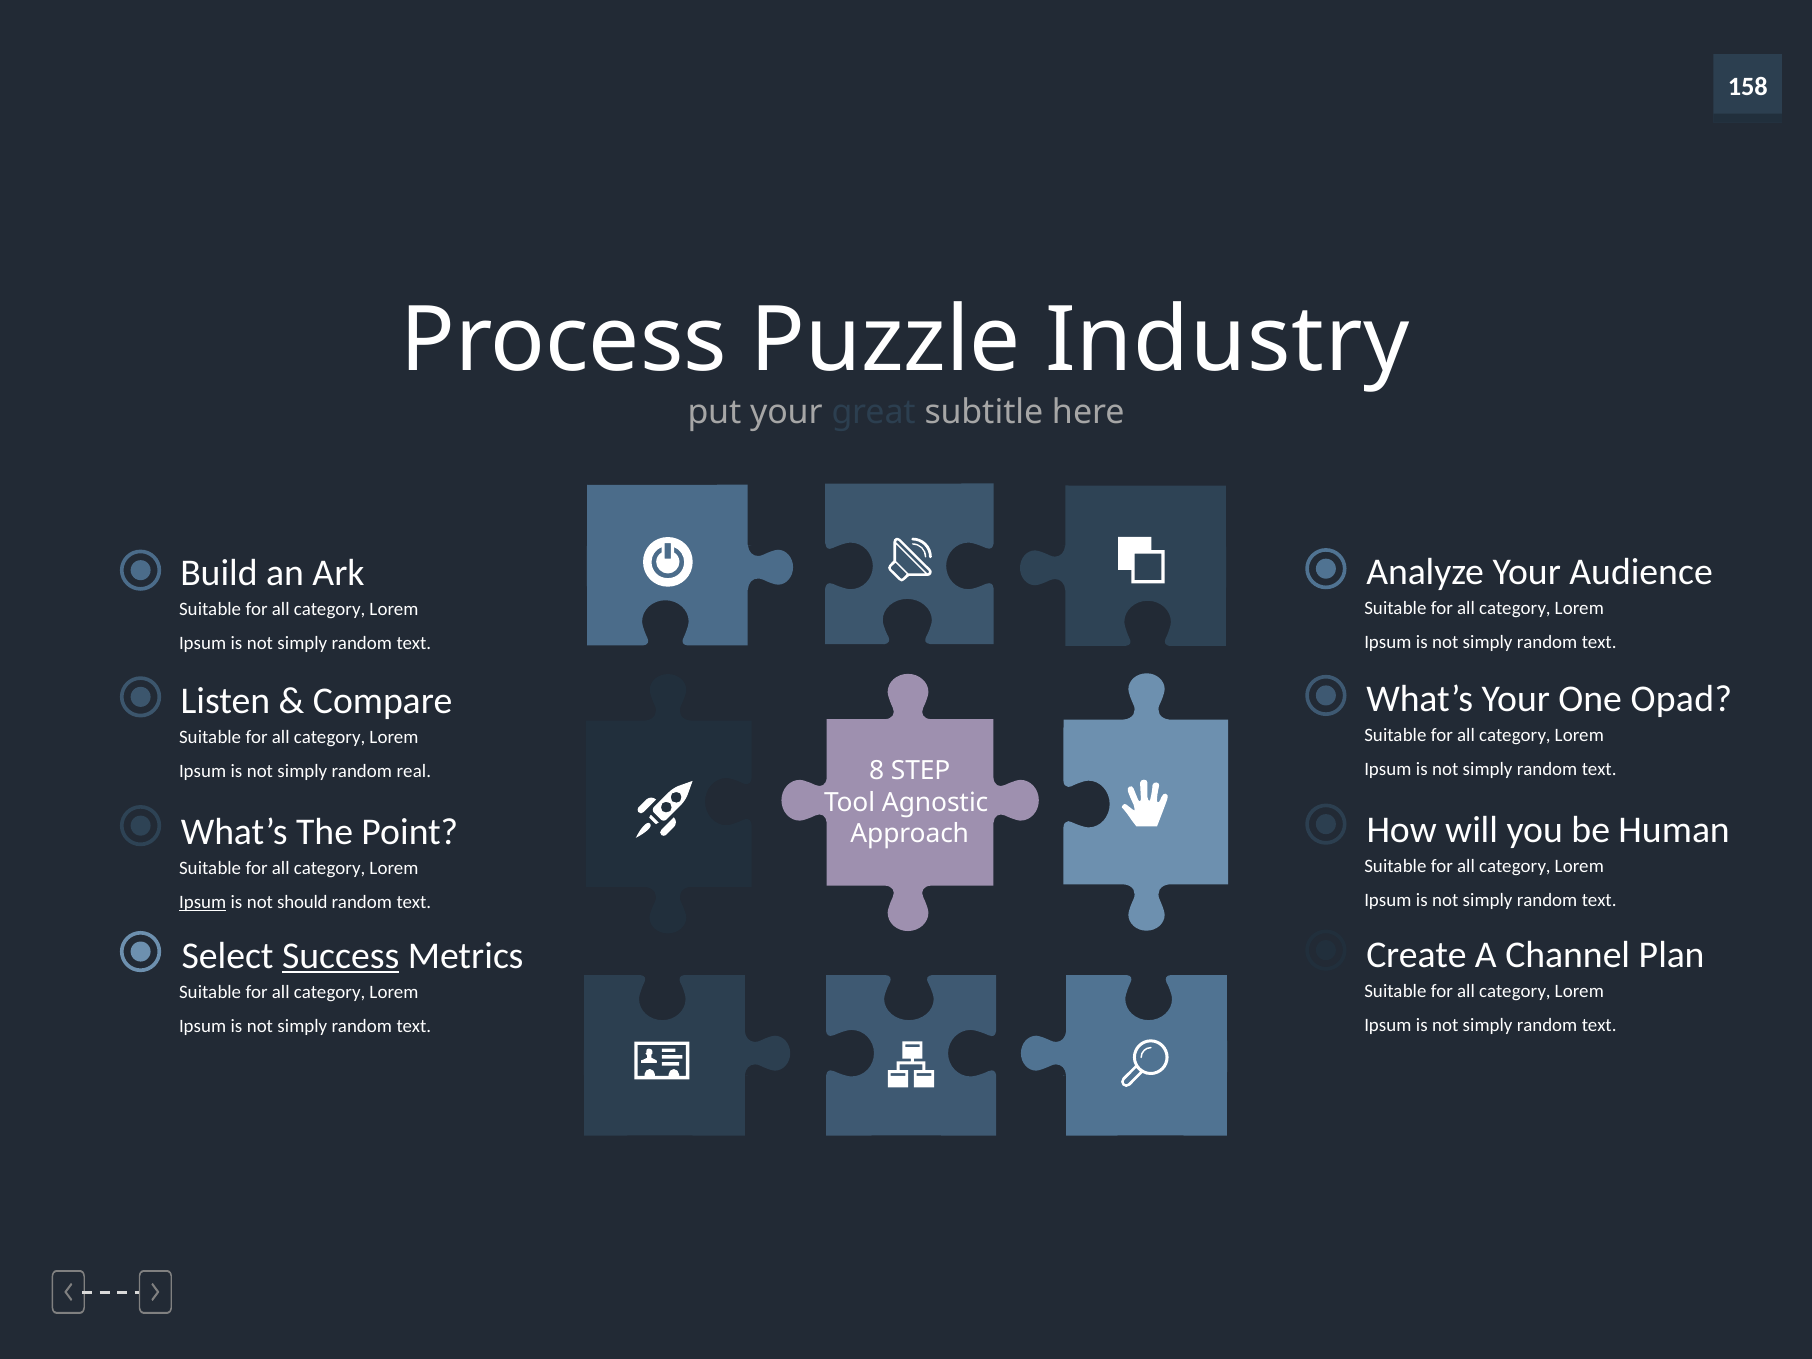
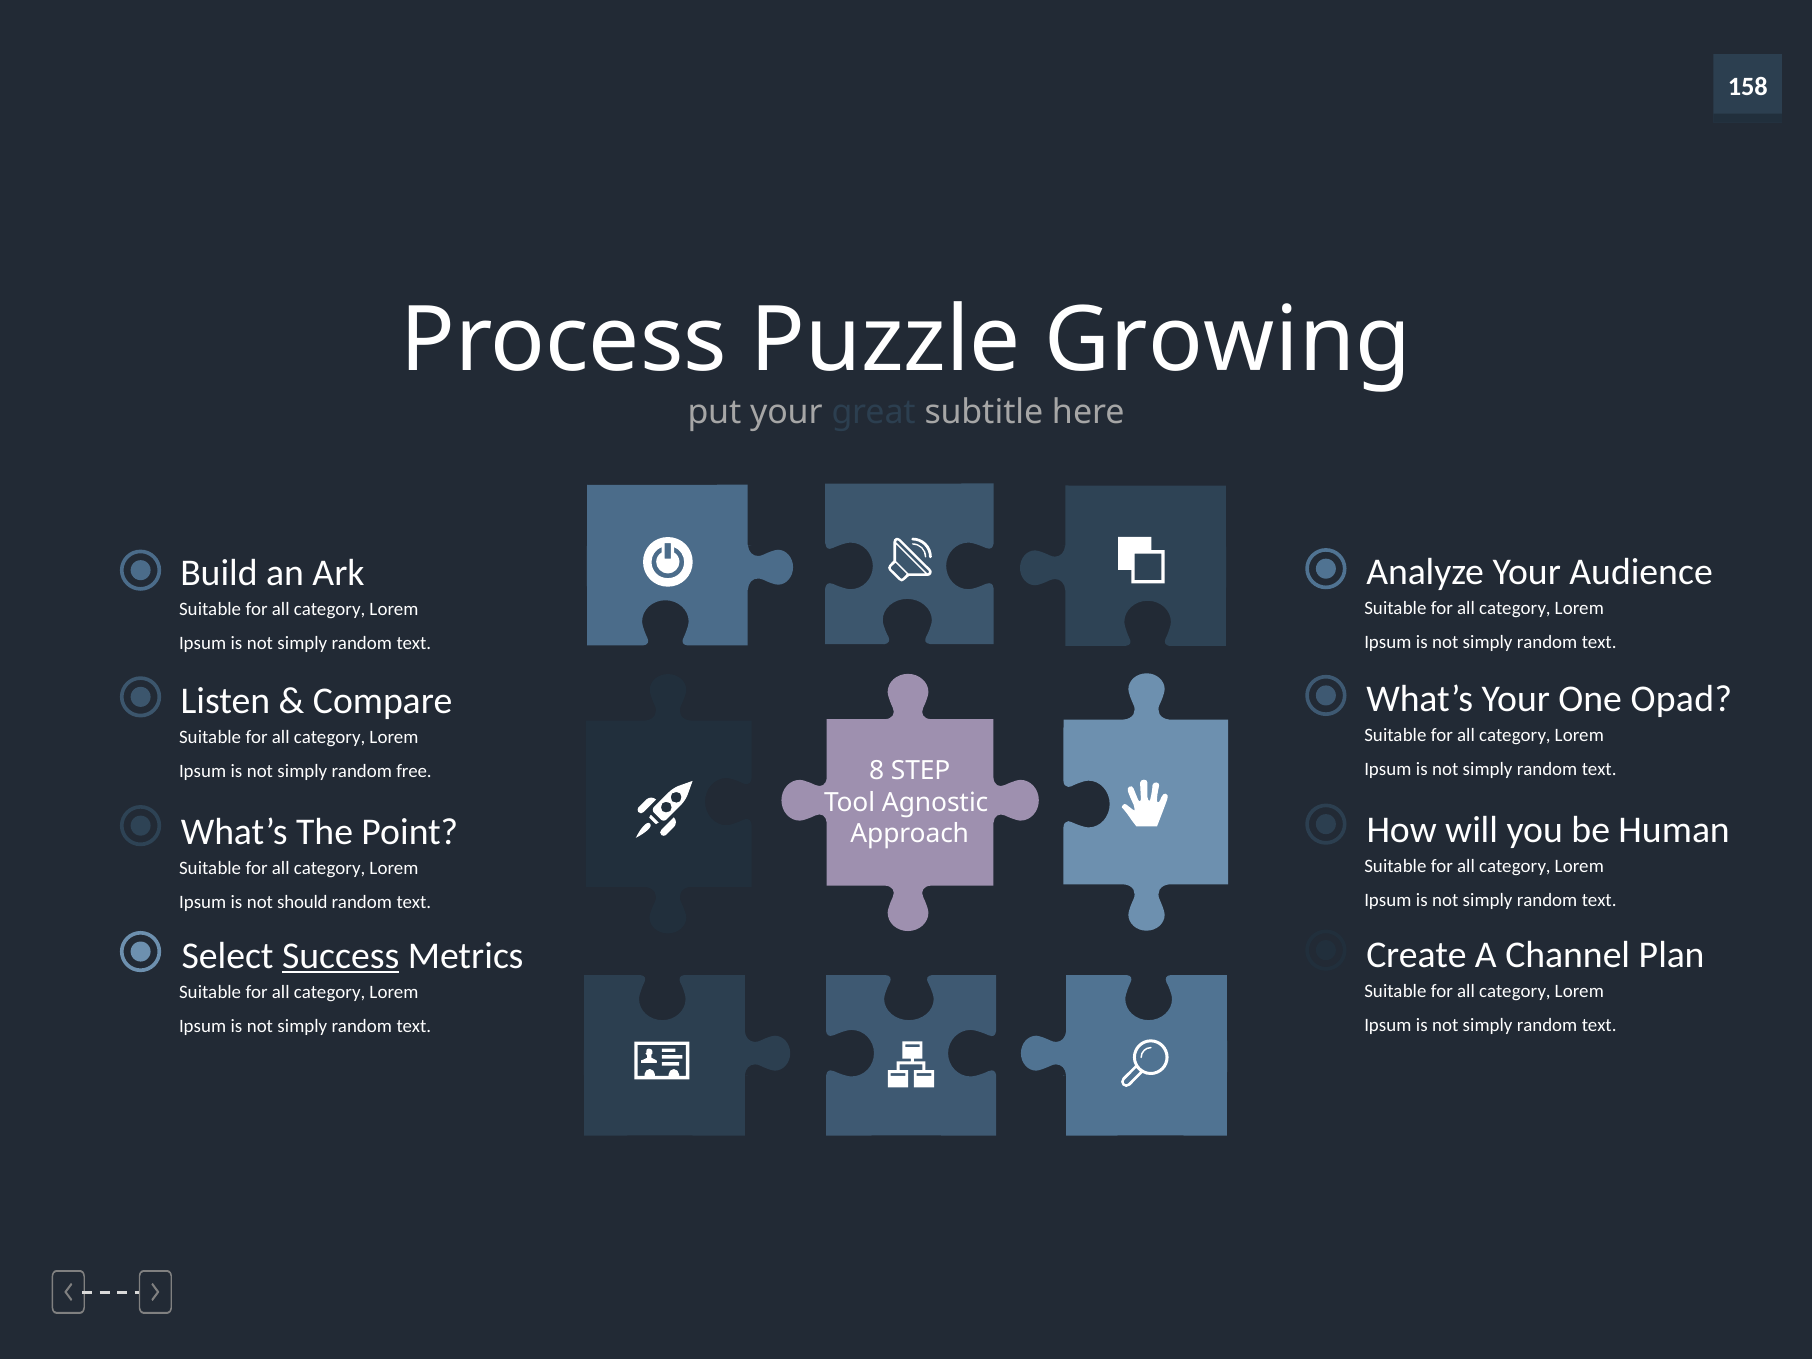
Industry: Industry -> Growing
real: real -> free
Ipsum at (203, 902) underline: present -> none
